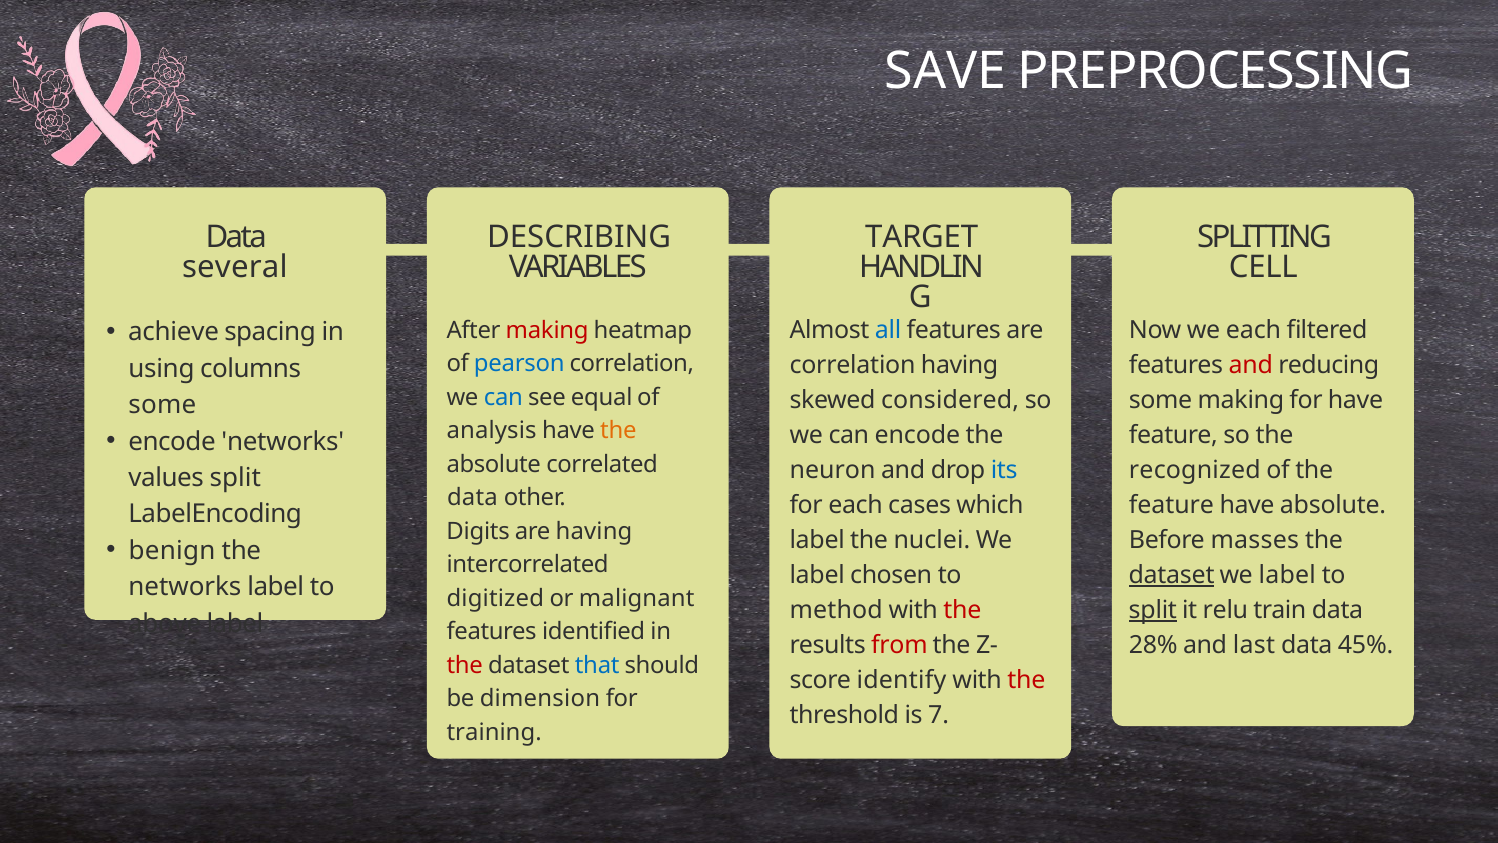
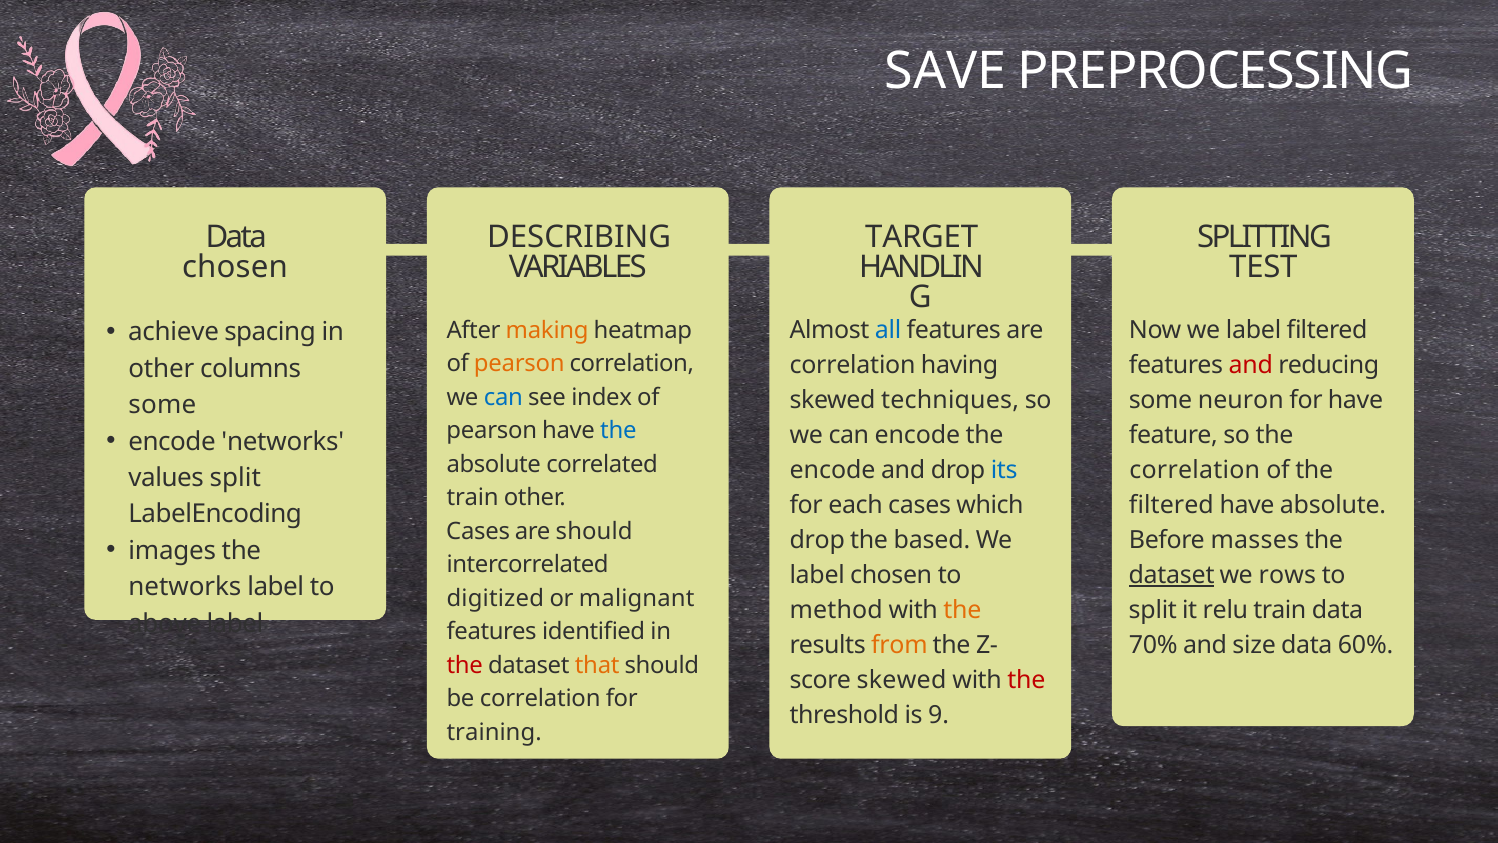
several at (235, 267): several -> chosen
CELL: CELL -> TEST
Now we each: each -> label
making at (547, 330) colour: red -> orange
pearson at (519, 364) colour: blue -> orange
using at (161, 368): using -> other
equal: equal -> index
considered: considered -> techniques
some making: making -> neuron
analysis at (492, 431): analysis -> pearson
the at (618, 431) colour: orange -> blue
neuron at (833, 470): neuron -> encode
recognized at (1195, 470): recognized -> correlation
data at (472, 498): data -> train
feature at (1171, 505): feature -> filtered
Digits at (478, 531): Digits -> Cases
are having: having -> should
label at (817, 540): label -> drop
nuclei: nuclei -> based
benign: benign -> images
label at (1287, 575): label -> rows
the at (962, 610) colour: red -> orange
split at (1153, 610) underline: present -> none
from colour: red -> orange
28%: 28% -> 70%
last: last -> size
45%: 45% -> 60%
that colour: blue -> orange
identify at (902, 680): identify -> skewed
be dimension: dimension -> correlation
7: 7 -> 9
